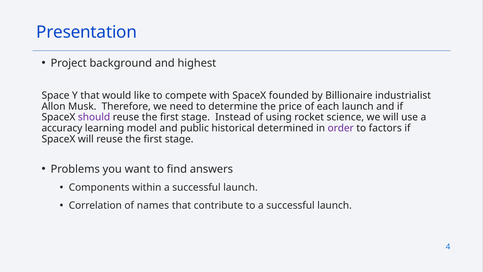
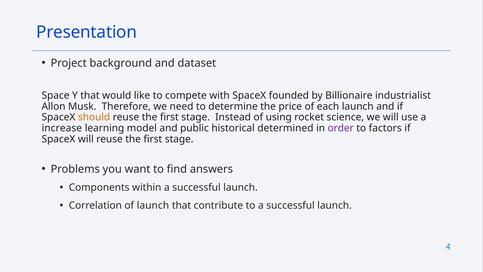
highest: highest -> dataset
should colour: purple -> orange
accuracy: accuracy -> increase
of names: names -> launch
